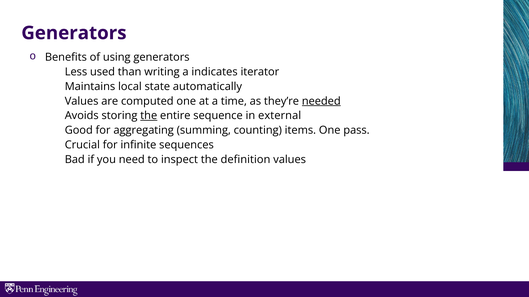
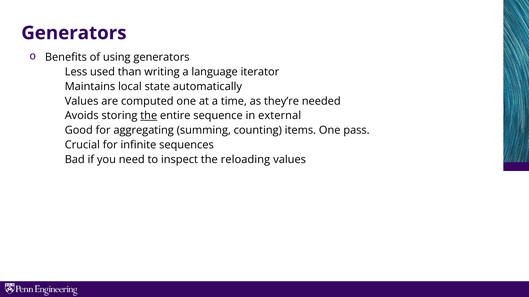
indicates: indicates -> language
needed underline: present -> none
definition: definition -> reloading
